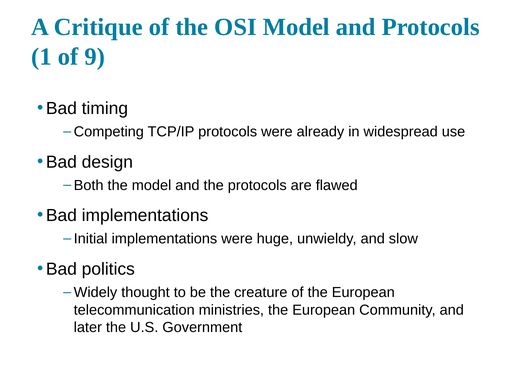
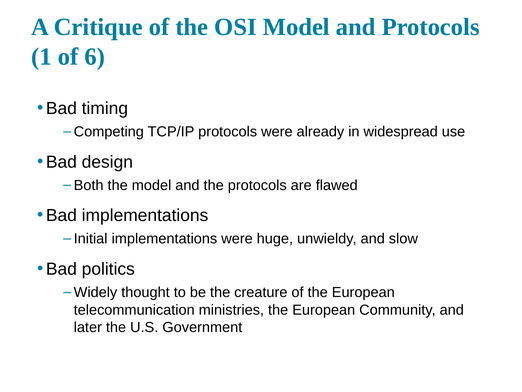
9: 9 -> 6
